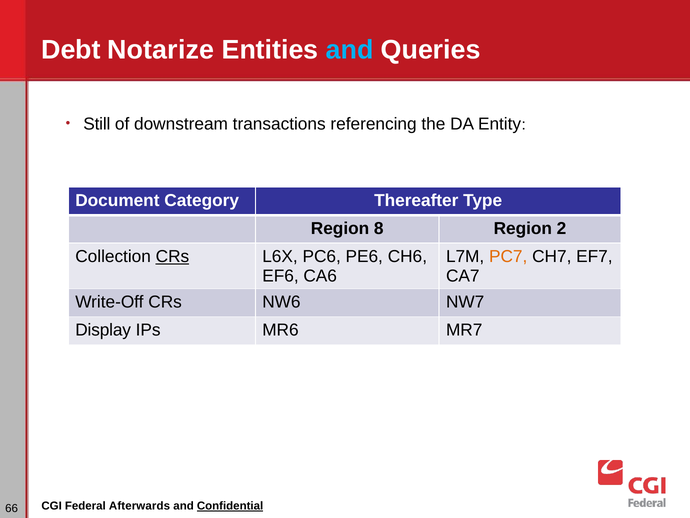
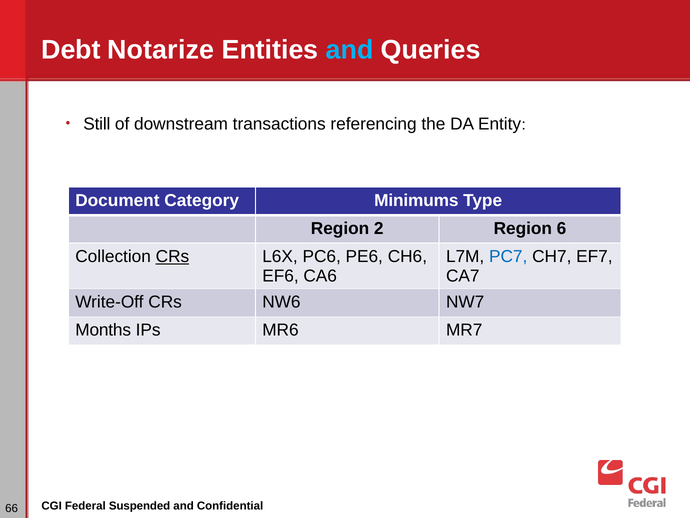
Thereafter: Thereafter -> Minimums
8: 8 -> 2
2: 2 -> 6
PC7 colour: orange -> blue
Display: Display -> Months
Afterwards: Afterwards -> Suspended
Confidential underline: present -> none
